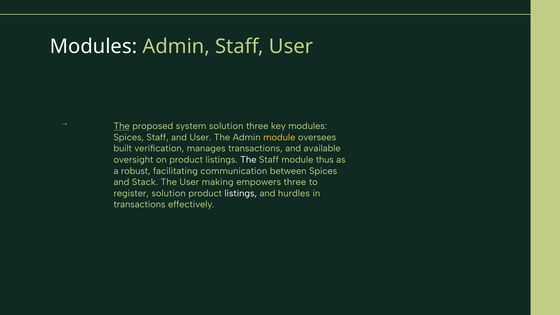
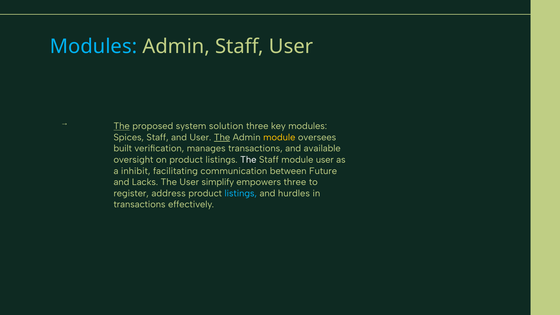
Modules at (94, 47) colour: white -> light blue
The at (222, 137) underline: none -> present
module thus: thus -> user
robust: robust -> inhibit
between Spices: Spices -> Future
Stack: Stack -> Lacks
making: making -> simplify
register solution: solution -> address
listings at (241, 193) colour: white -> light blue
